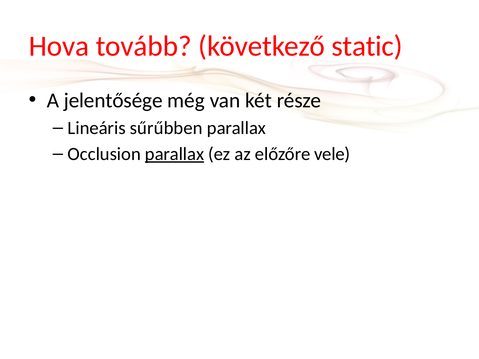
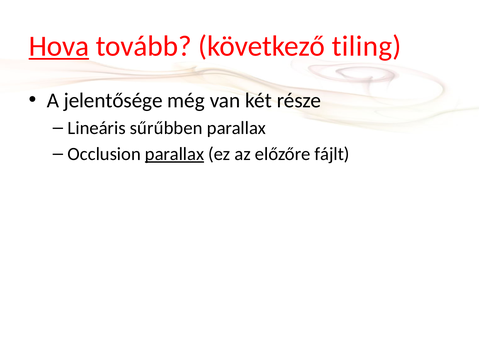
Hova underline: none -> present
static: static -> tiling
vele: vele -> fájlt
